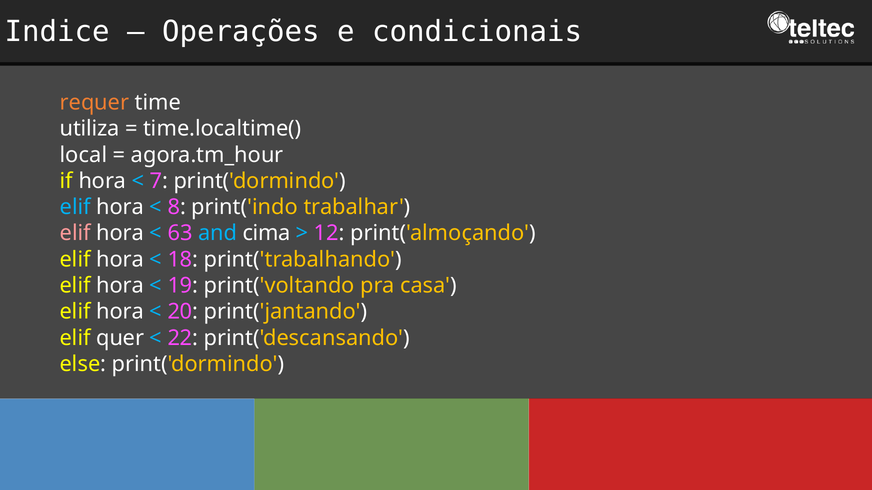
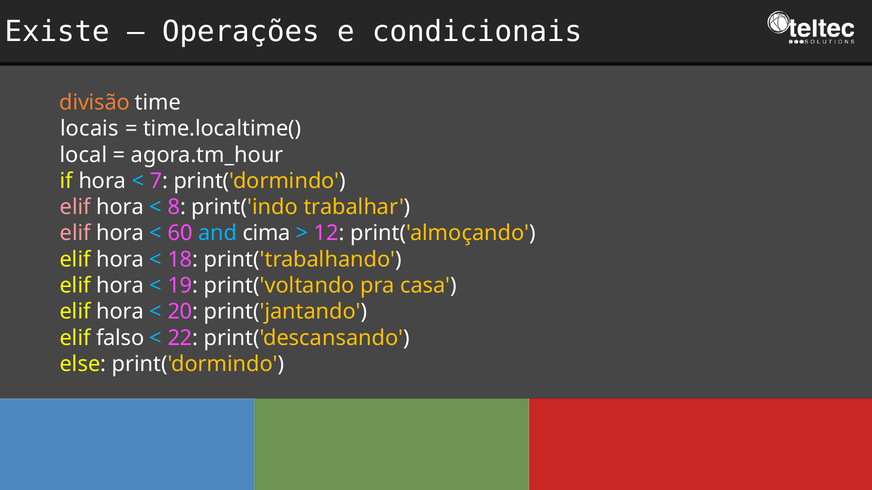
Indice: Indice -> Existe
requer: requer -> divisão
utiliza: utiliza -> locais
elif at (75, 207) colour: light blue -> pink
63: 63 -> 60
quer: quer -> falso
